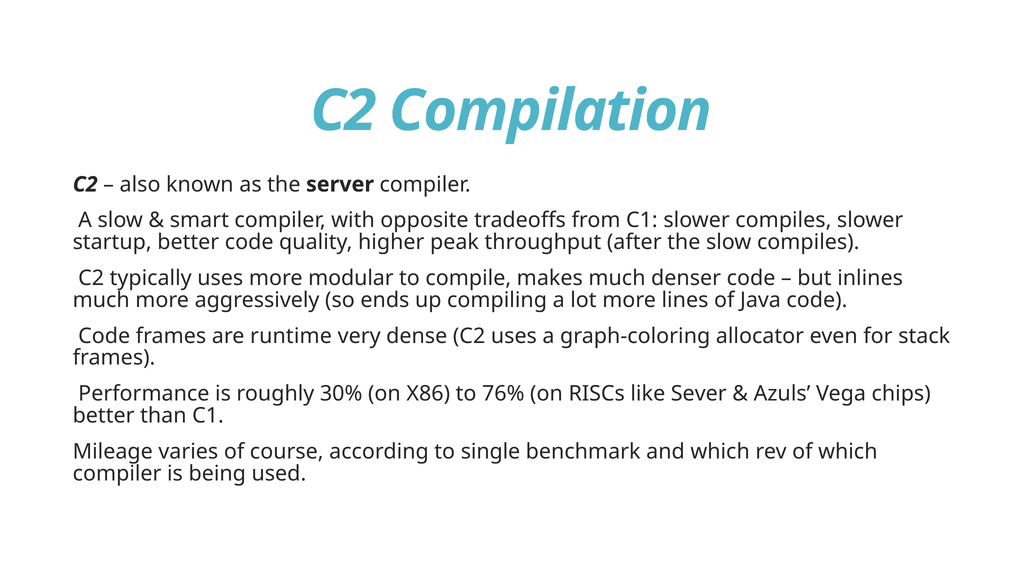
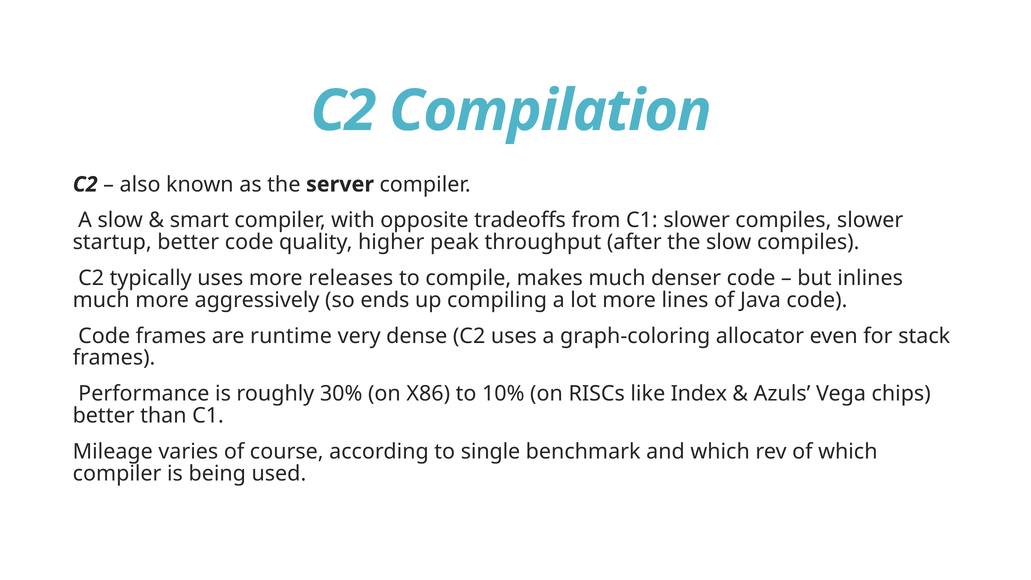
modular: modular -> releases
76%: 76% -> 10%
Sever: Sever -> Index
